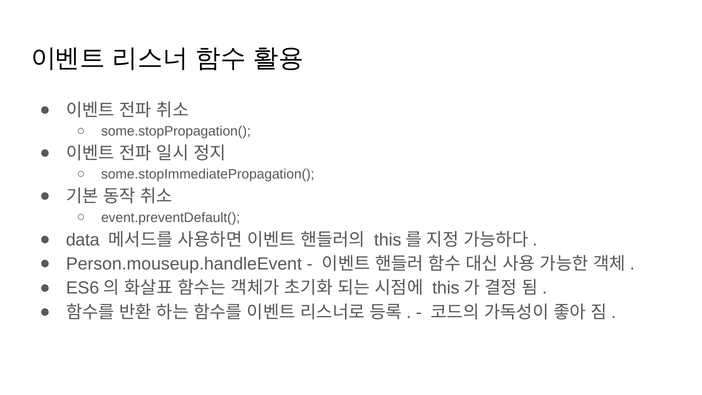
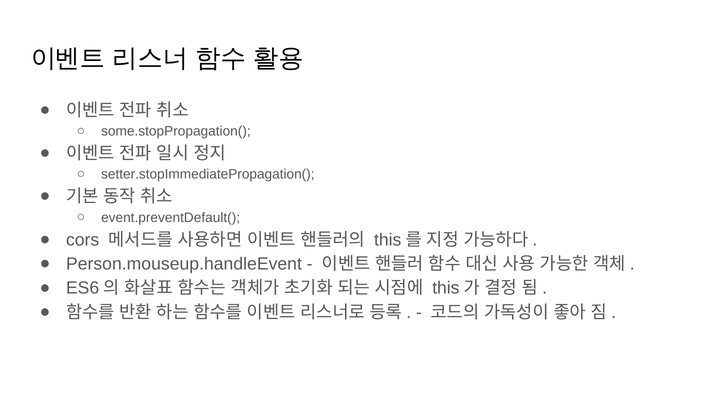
some.stopImmediatePropagation(: some.stopImmediatePropagation( -> setter.stopImmediatePropagation(
data: data -> cors
